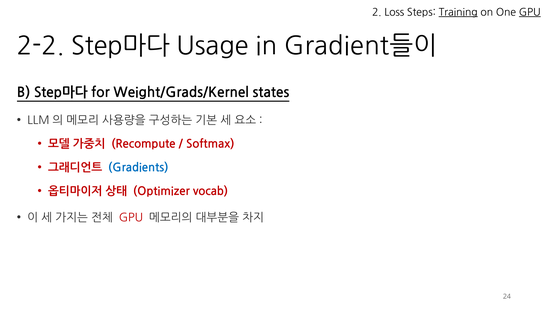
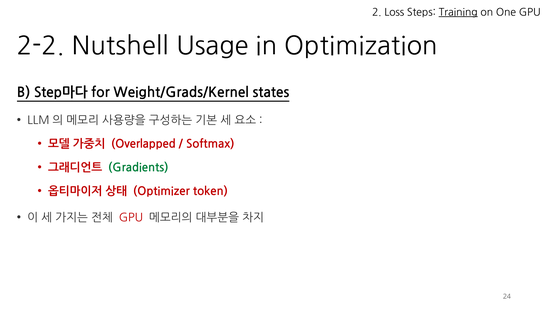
GPU at (530, 12) underline: present -> none
2-2 Step마다: Step마다 -> Nutshell
Gradient들이: Gradient들이 -> Optimization
Recompute: Recompute -> Overlapped
Gradients colour: blue -> green
vocab: vocab -> token
